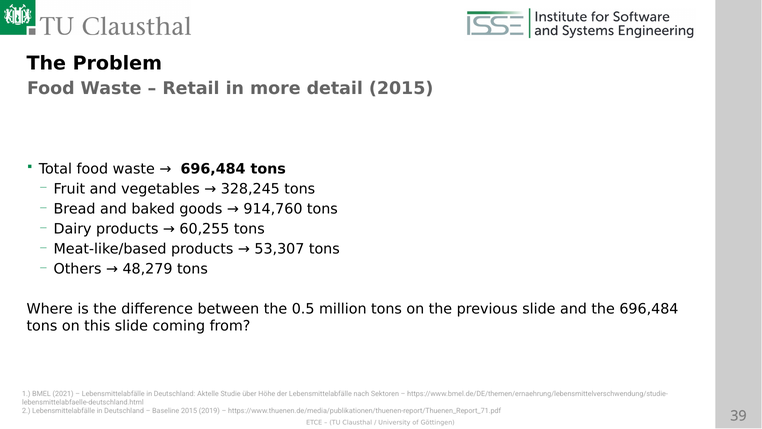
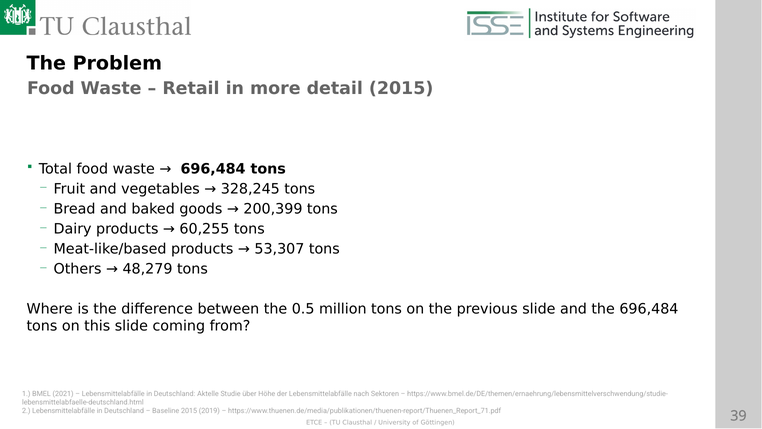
914,760: 914,760 -> 200,399
